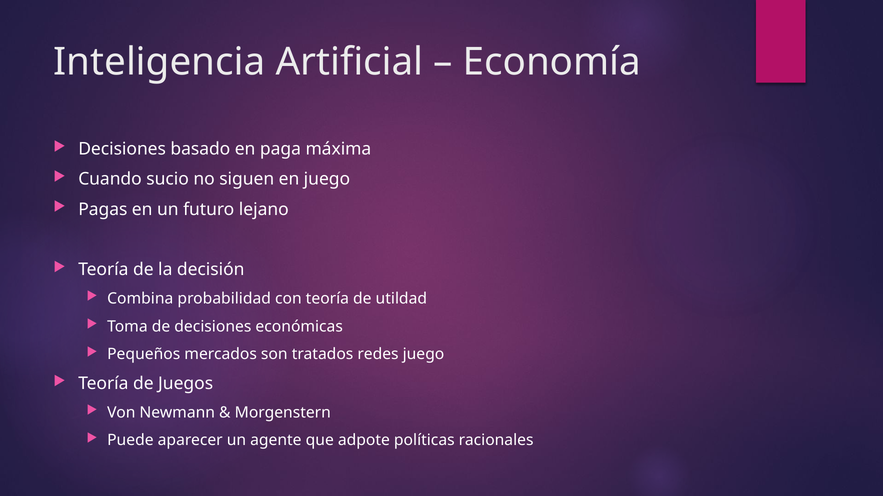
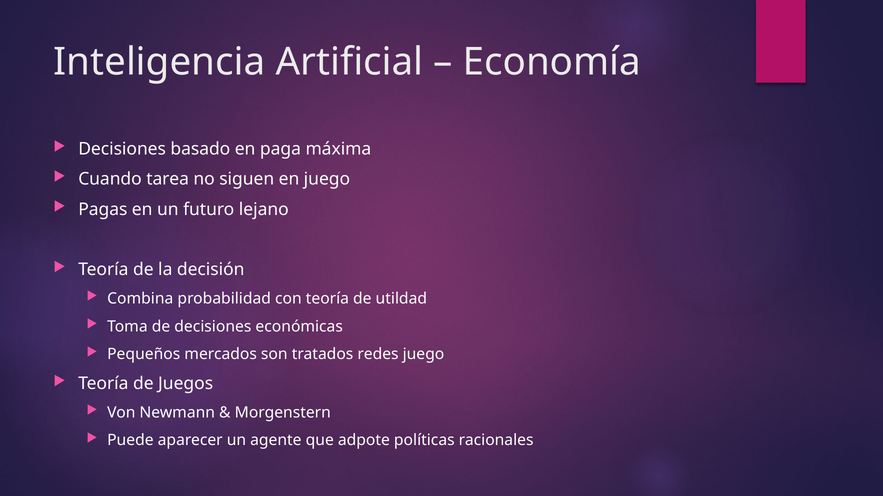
sucio: sucio -> tarea
